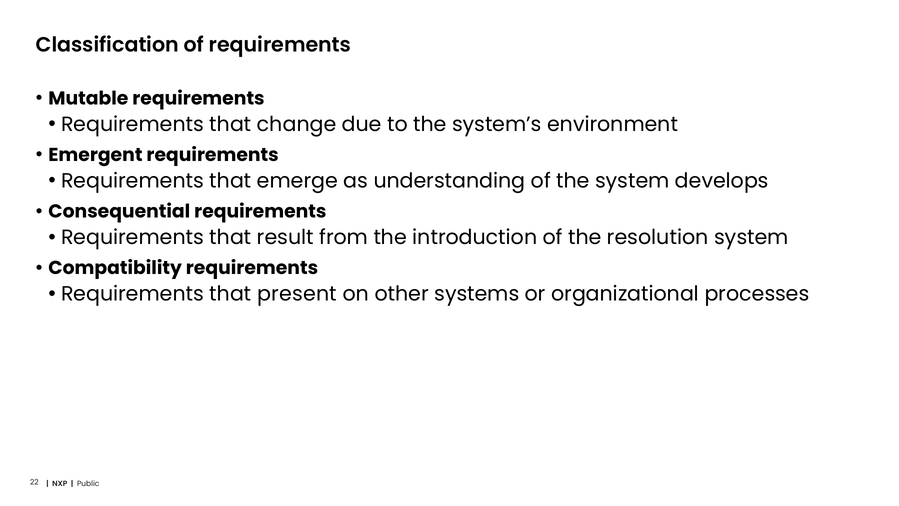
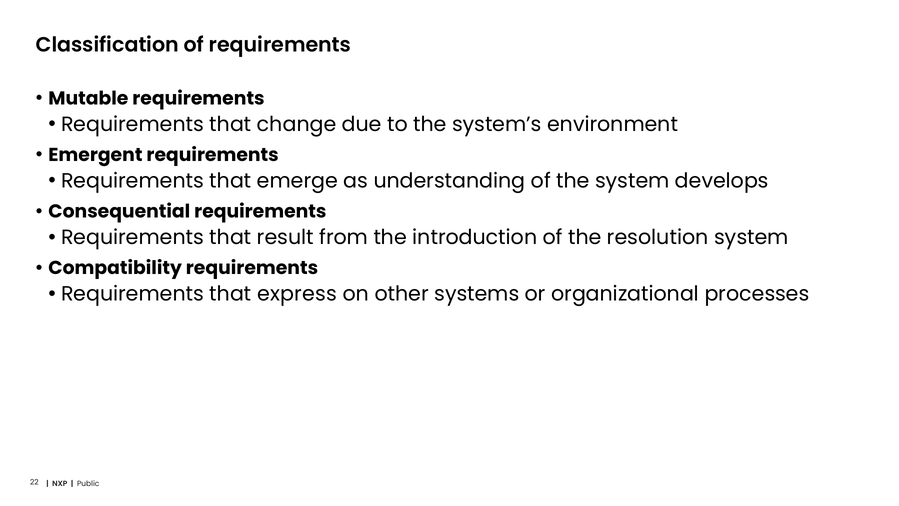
present: present -> express
